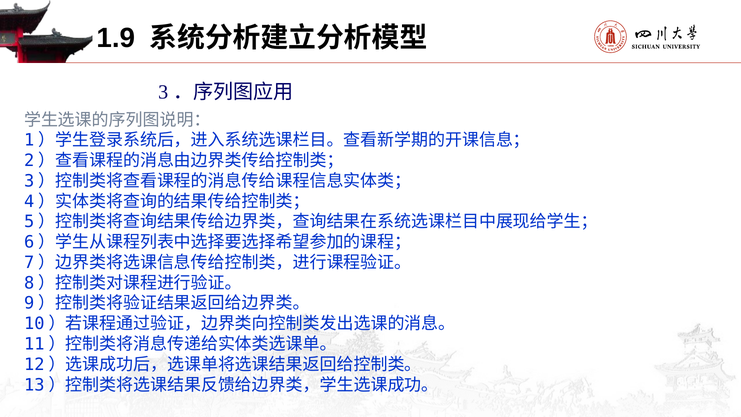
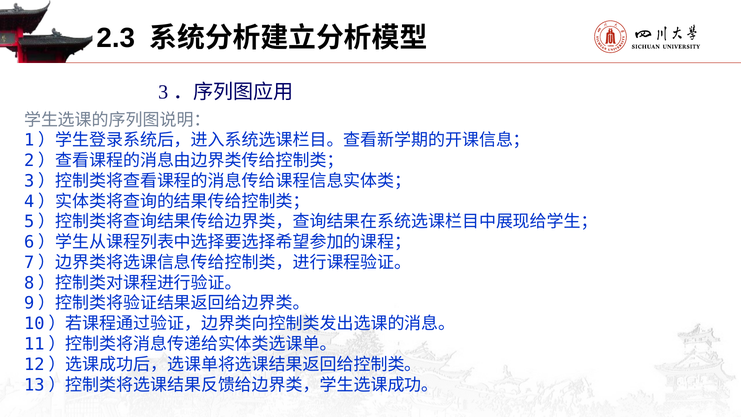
1.9: 1.9 -> 2.3
